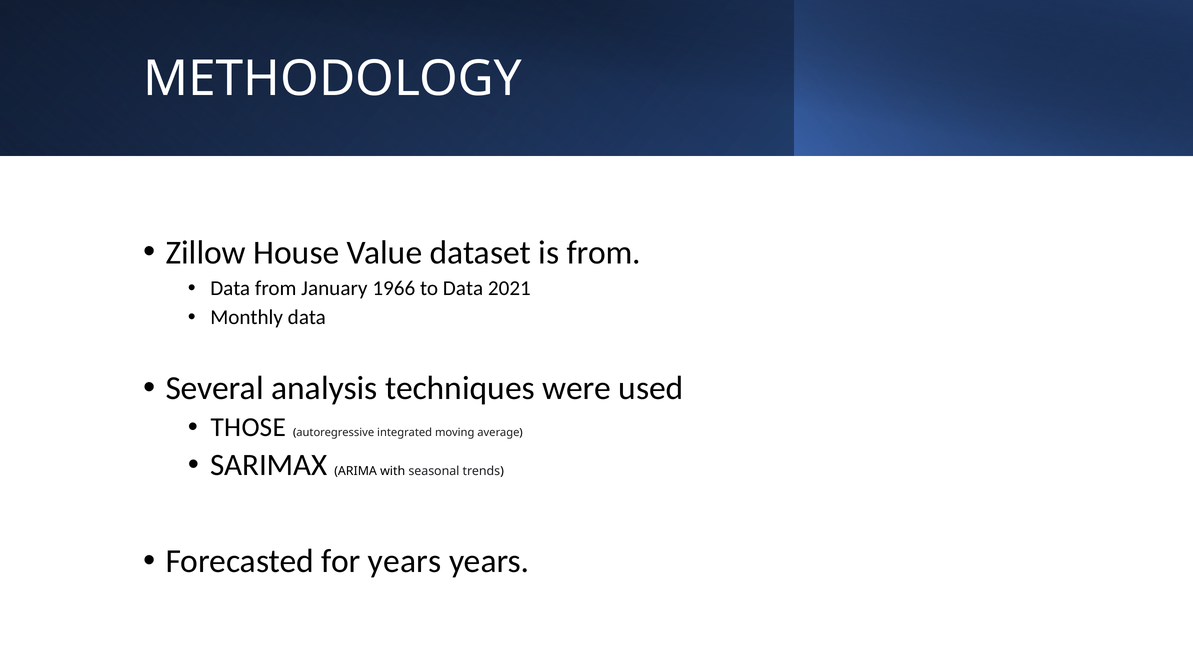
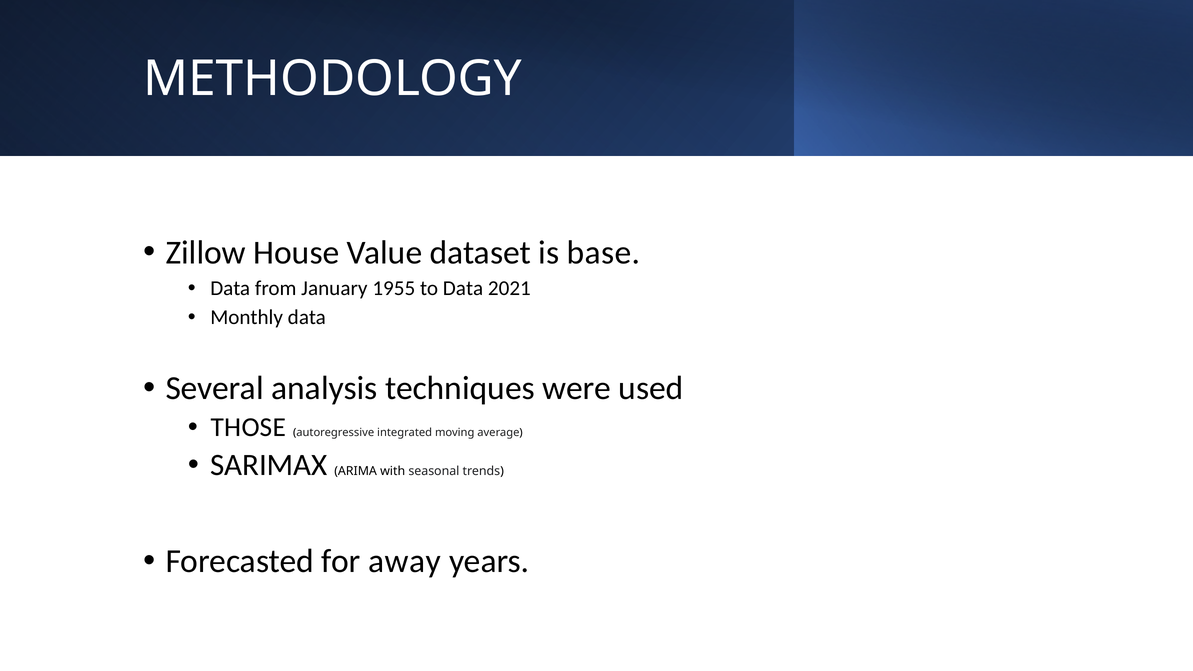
is from: from -> base
1966: 1966 -> 1955
for years: years -> away
